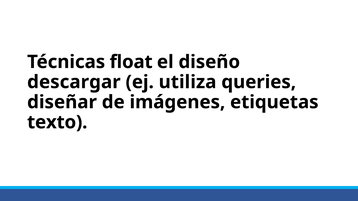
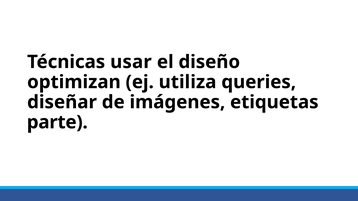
float: float -> usar
descargar: descargar -> optimizan
texto: texto -> parte
